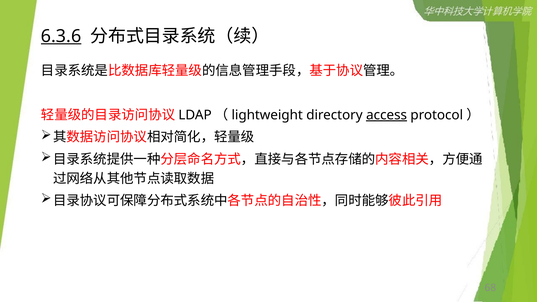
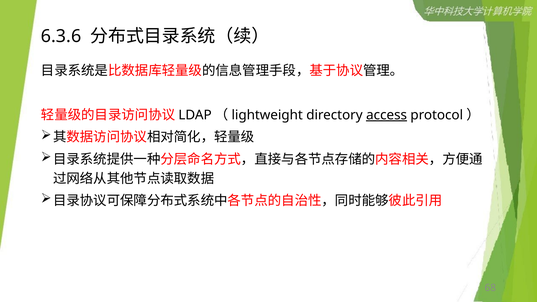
6.3.6 underline: present -> none
